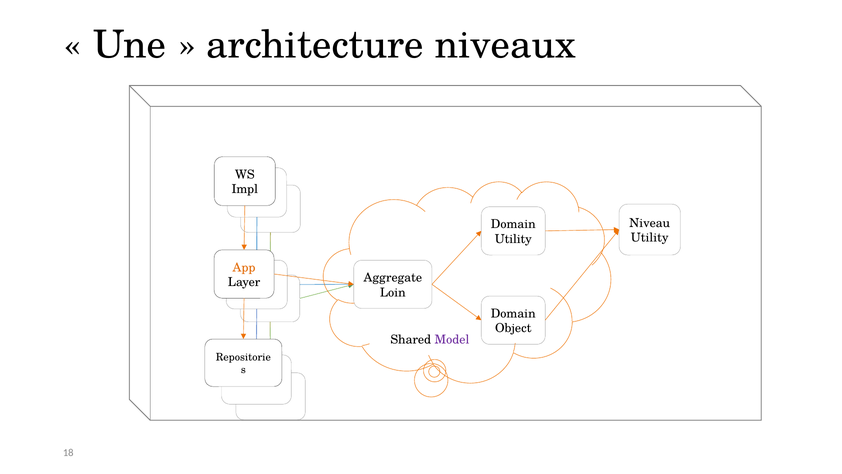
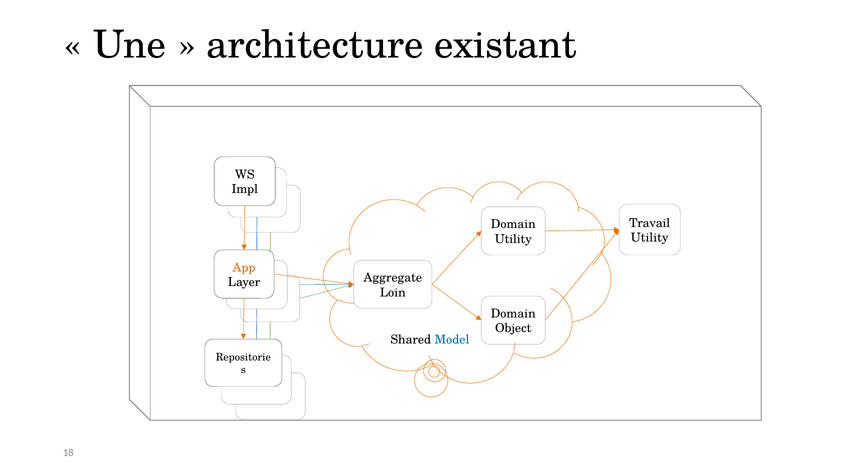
niveaux: niveaux -> existant
Niveau: Niveau -> Travail
Model colour: purple -> blue
